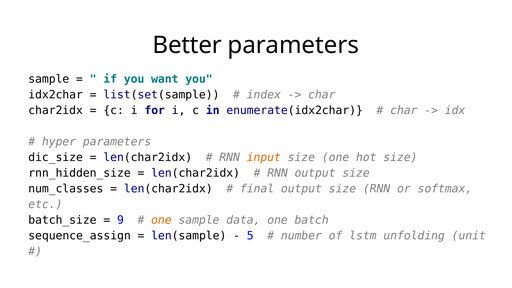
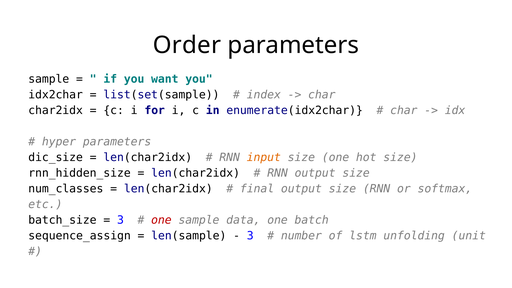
Better: Better -> Order
9 at (120, 220): 9 -> 3
one at (161, 220) colour: orange -> red
5 at (250, 236): 5 -> 3
